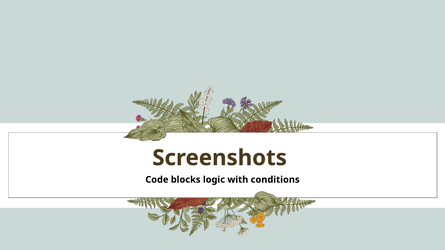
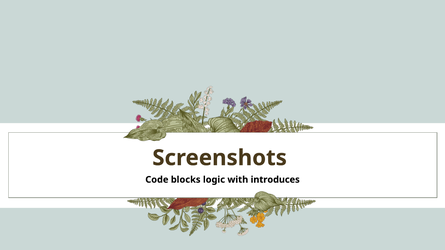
conditions: conditions -> introduces
